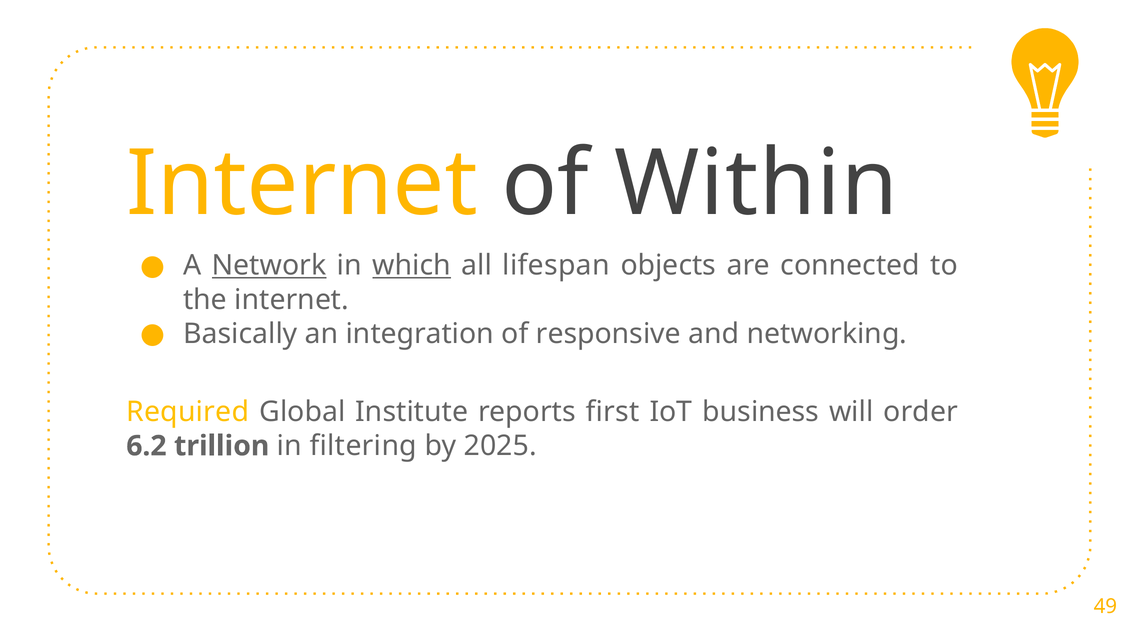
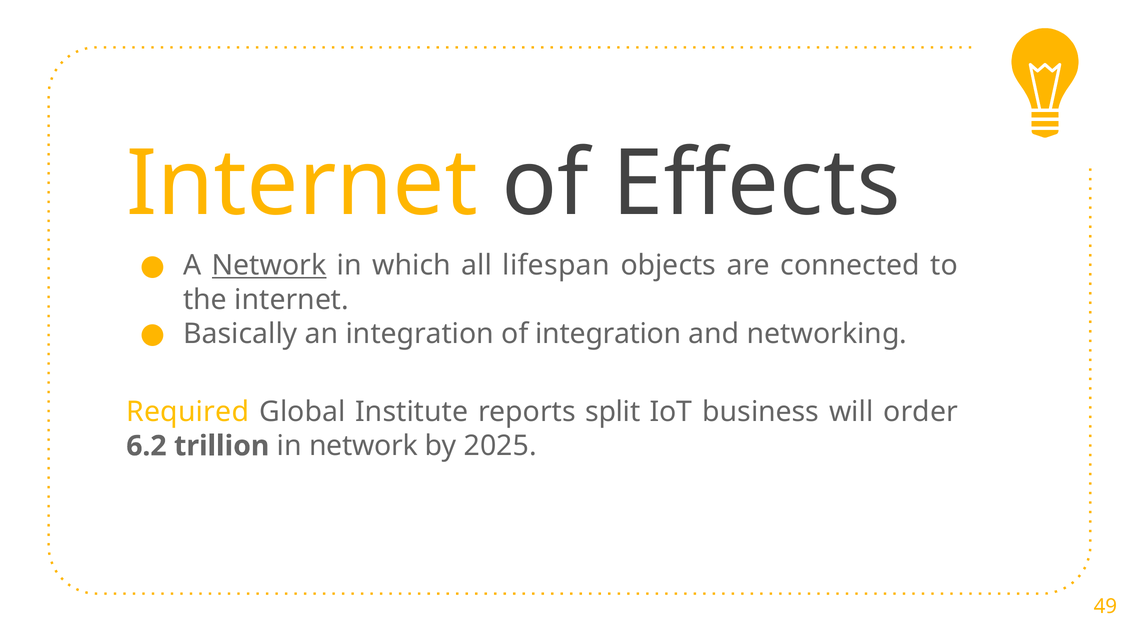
Within: Within -> Effects
which underline: present -> none
of responsive: responsive -> integration
first: first -> split
in filtering: filtering -> network
